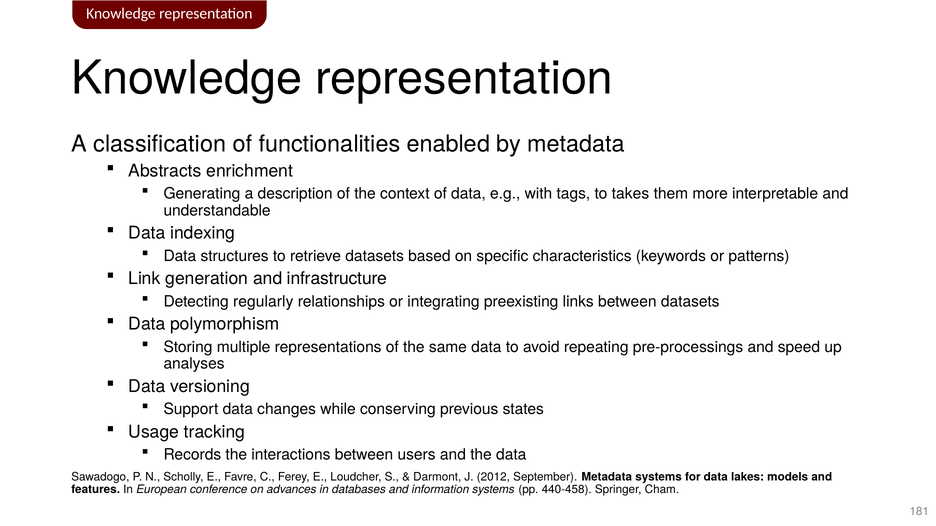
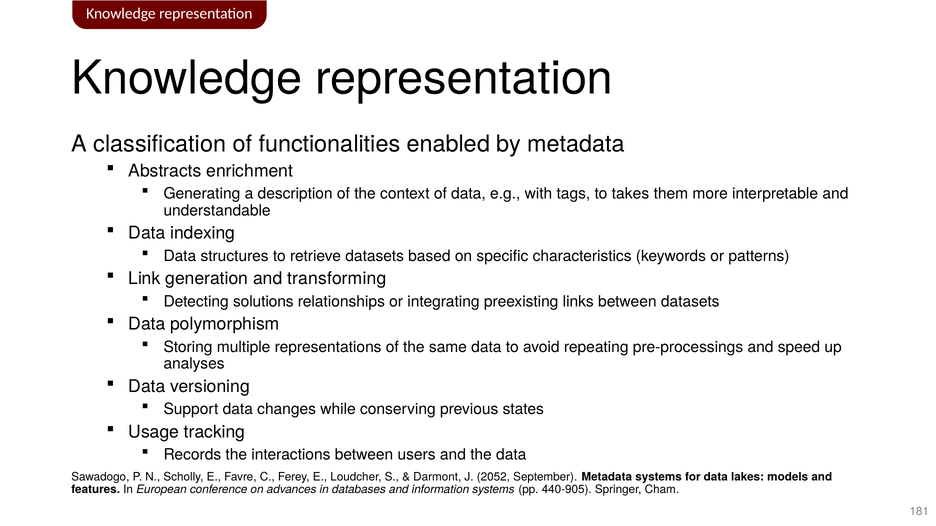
infrastructure: infrastructure -> transforming
regularly: regularly -> solutions
2012: 2012 -> 2052
440-458: 440-458 -> 440-905
